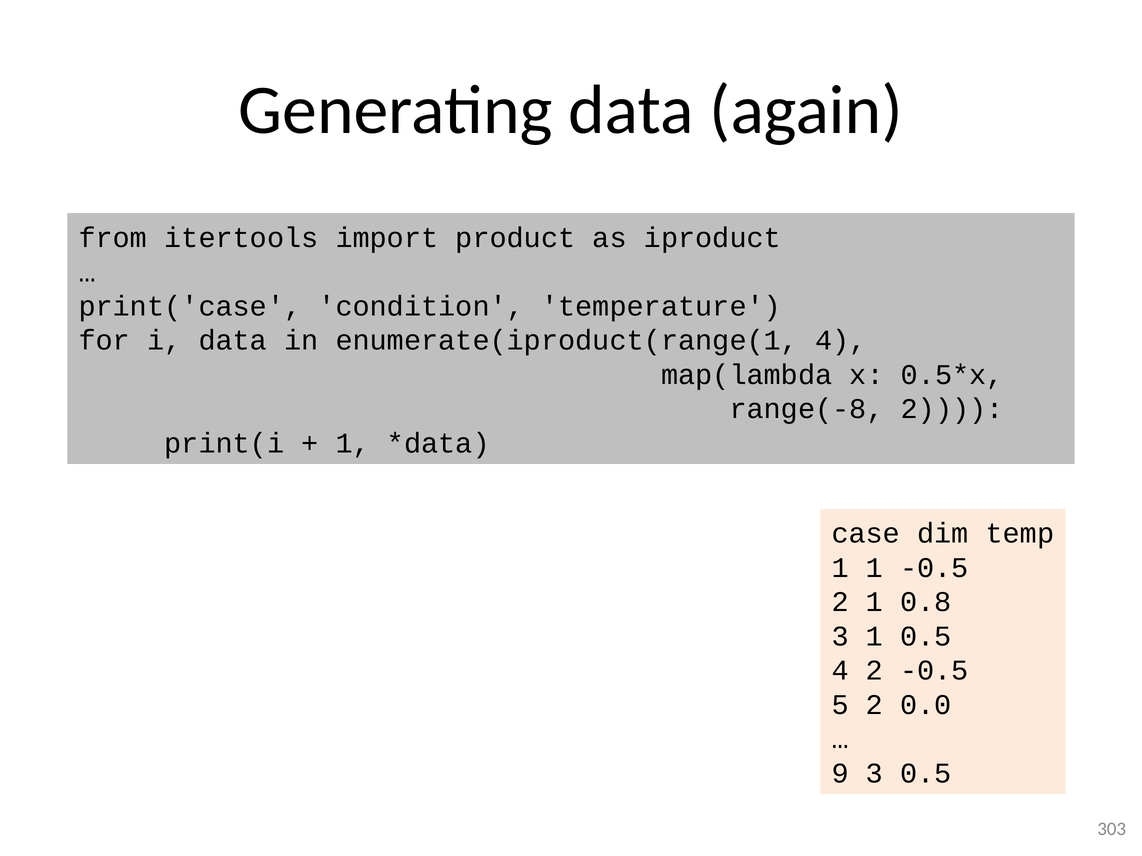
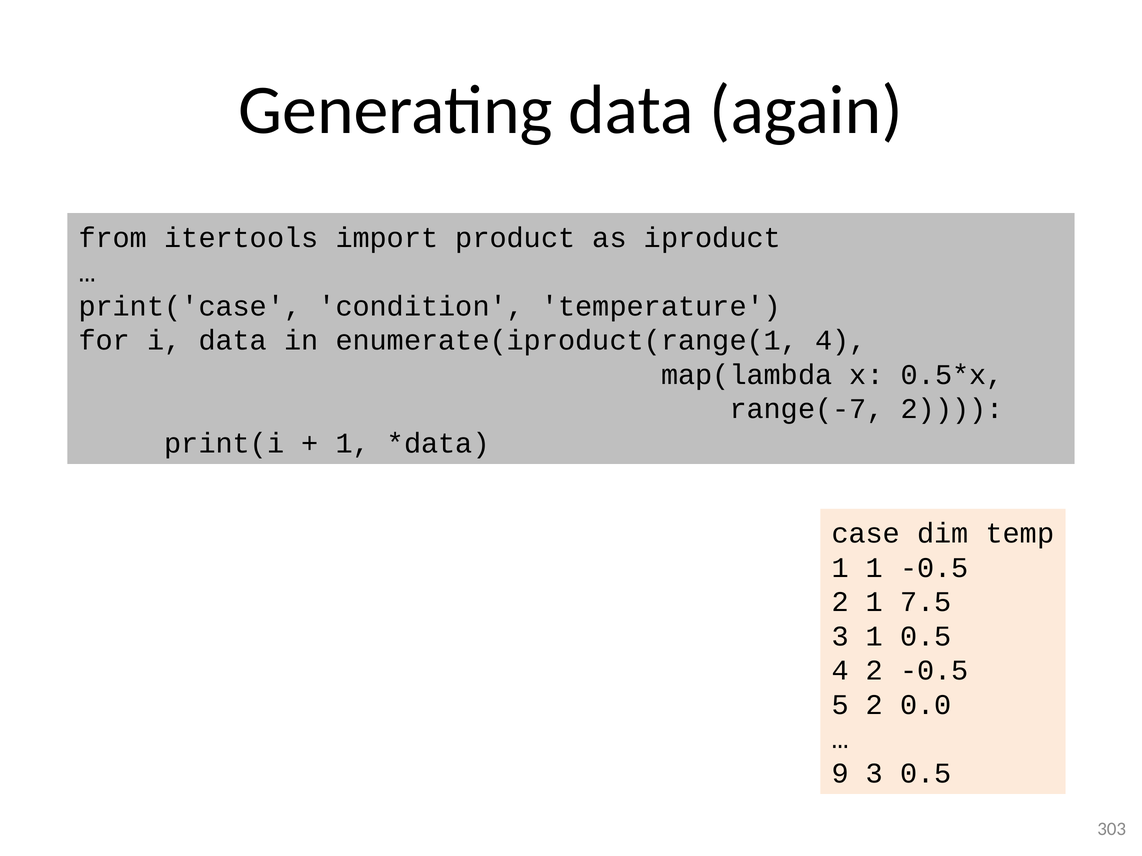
range(-8: range(-8 -> range(-7
0.8: 0.8 -> 7.5
